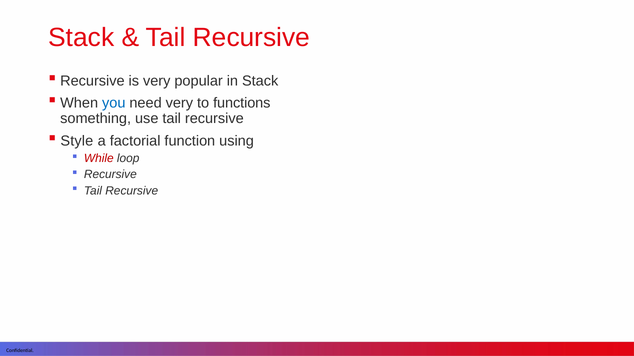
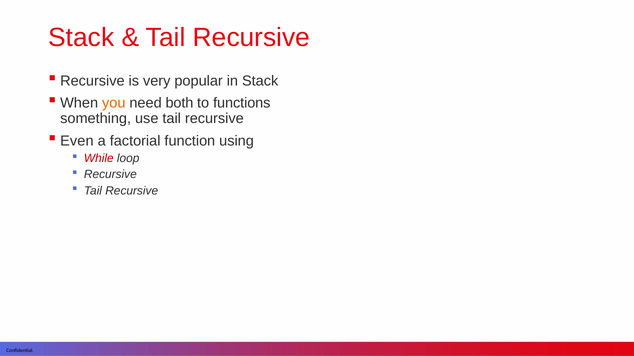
you colour: blue -> orange
need very: very -> both
Style: Style -> Even
